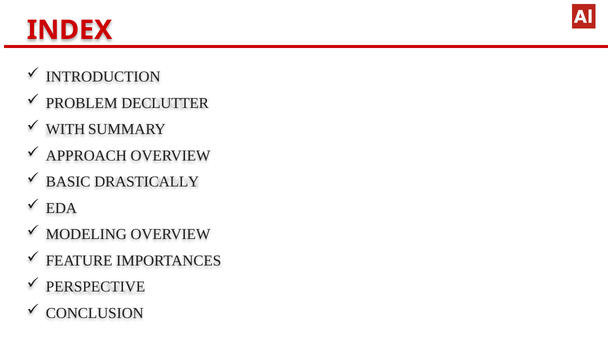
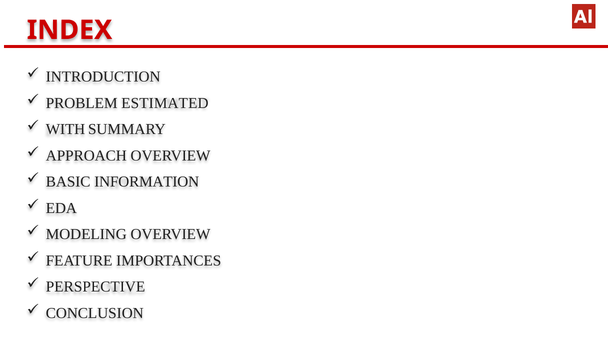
DECLUTTER: DECLUTTER -> ESTIMATED
DRASTICALLY: DRASTICALLY -> INFORMATION
